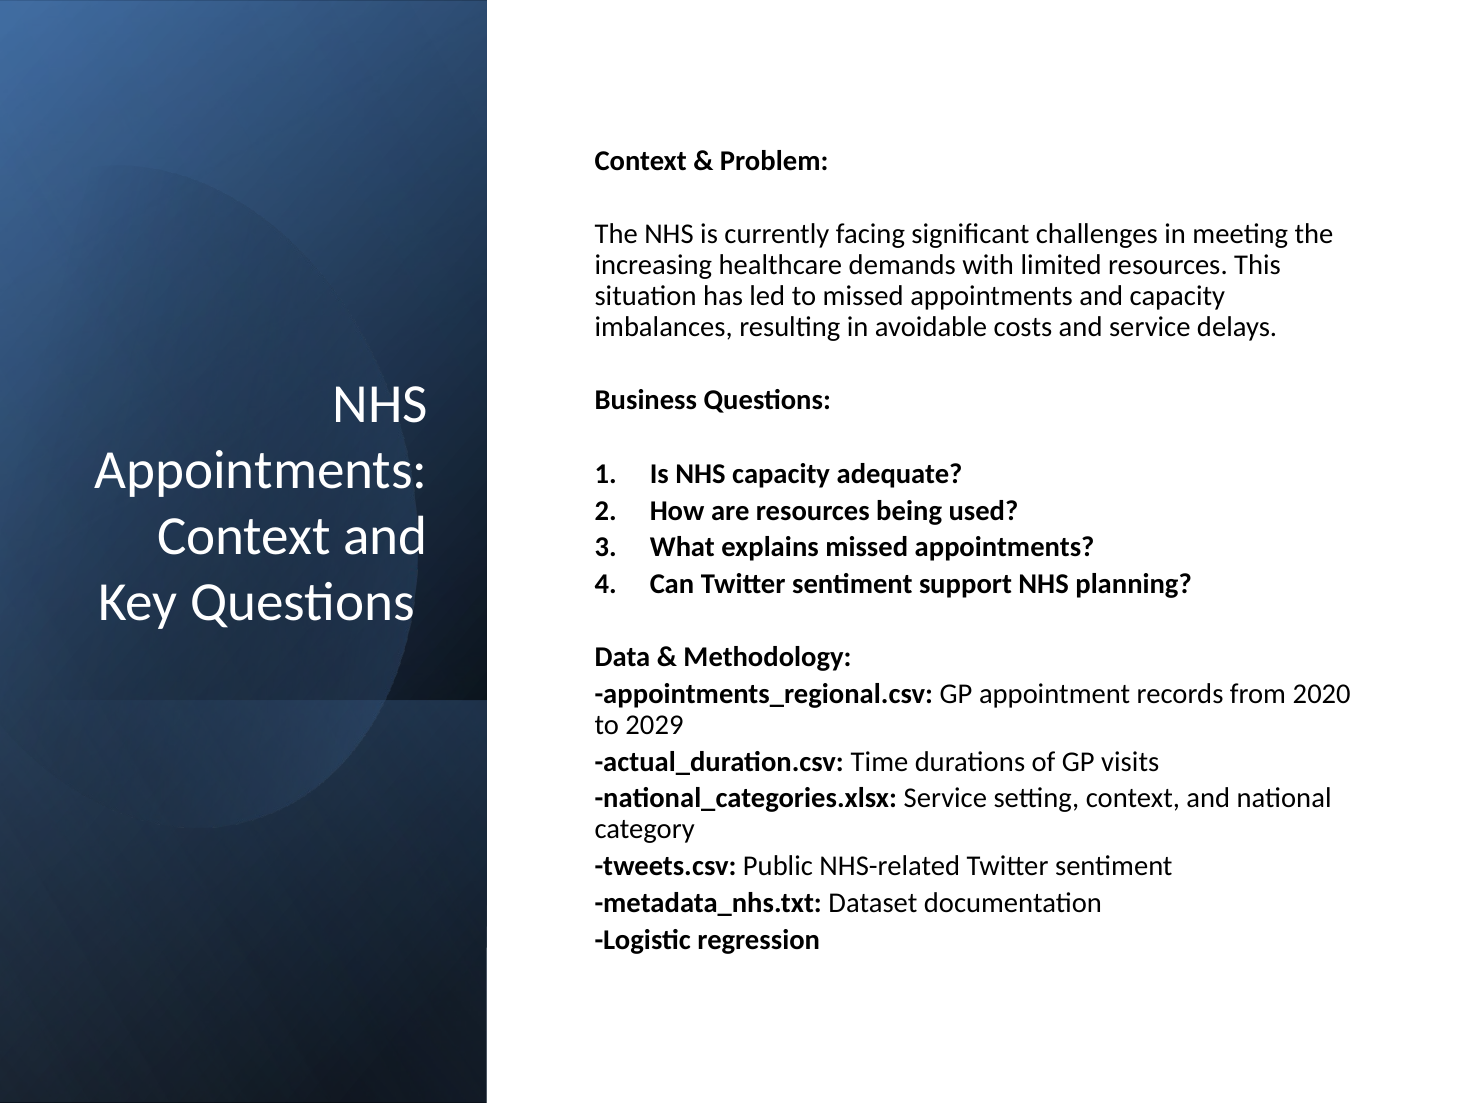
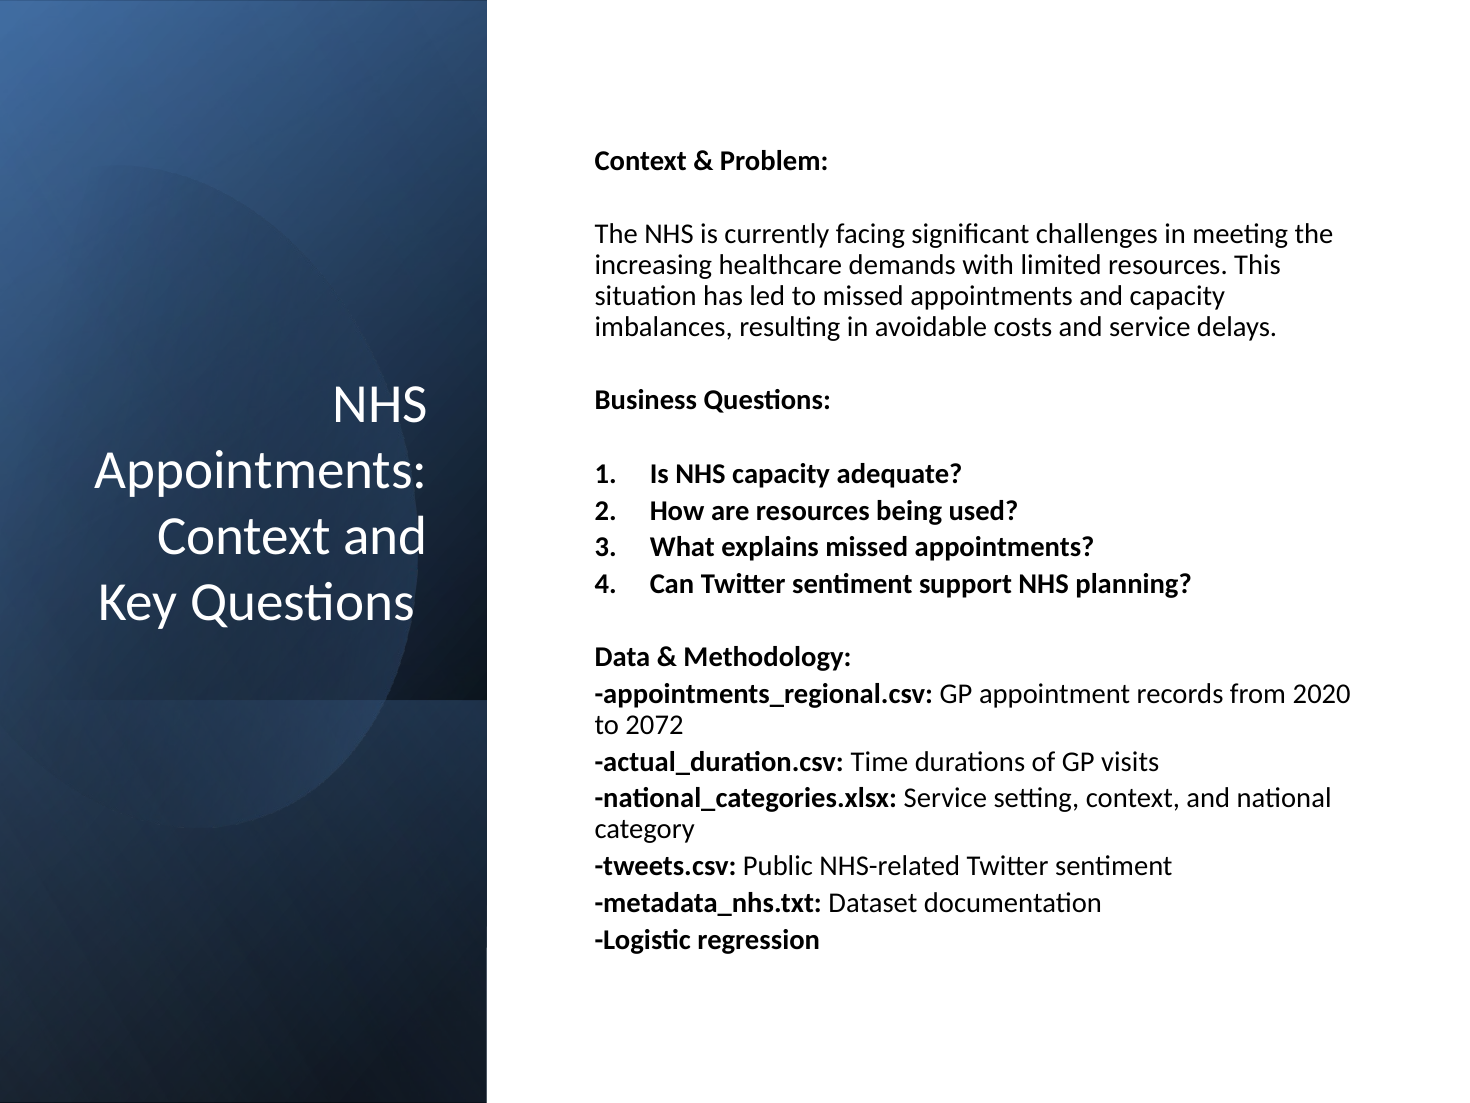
2029: 2029 -> 2072
